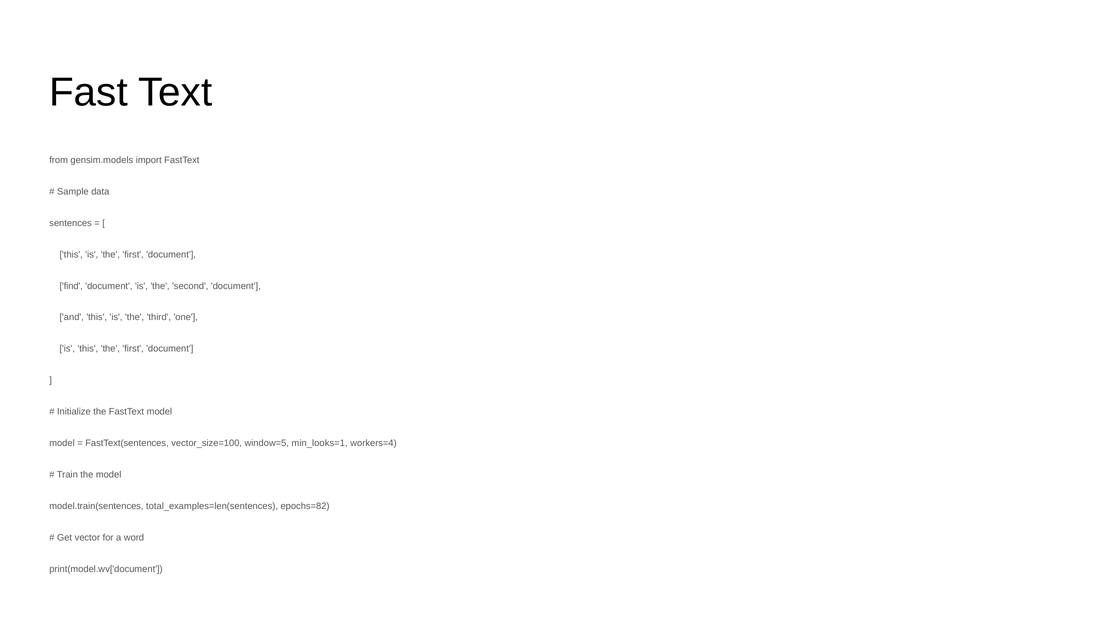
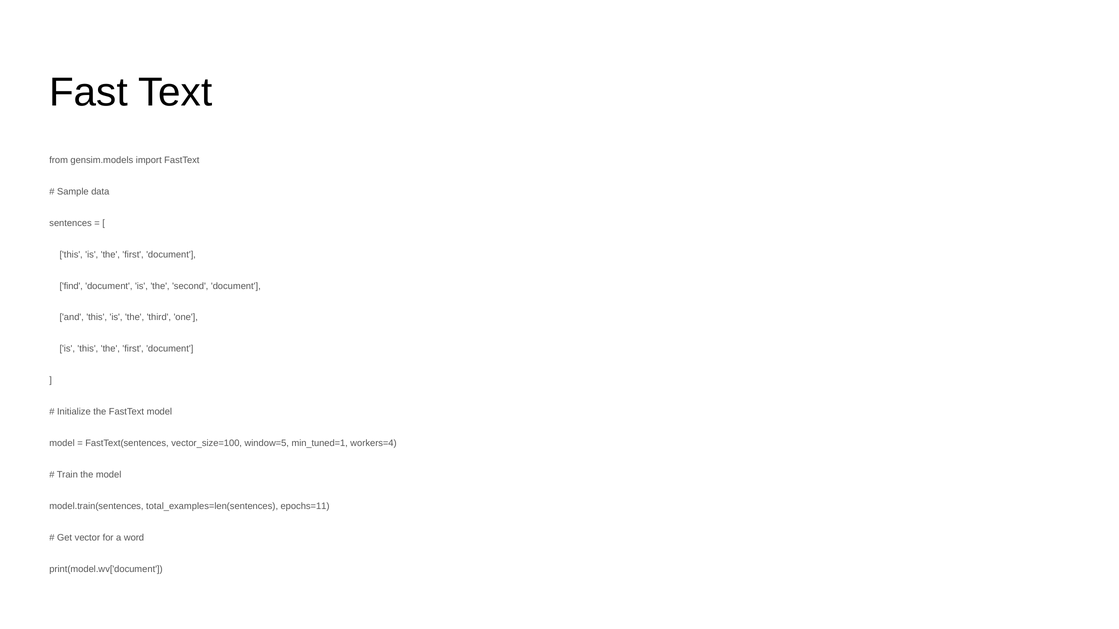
min_looks=1: min_looks=1 -> min_tuned=1
epochs=82: epochs=82 -> epochs=11
